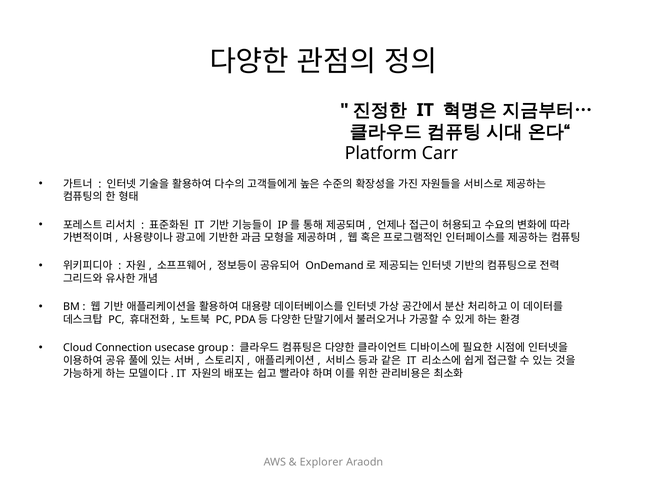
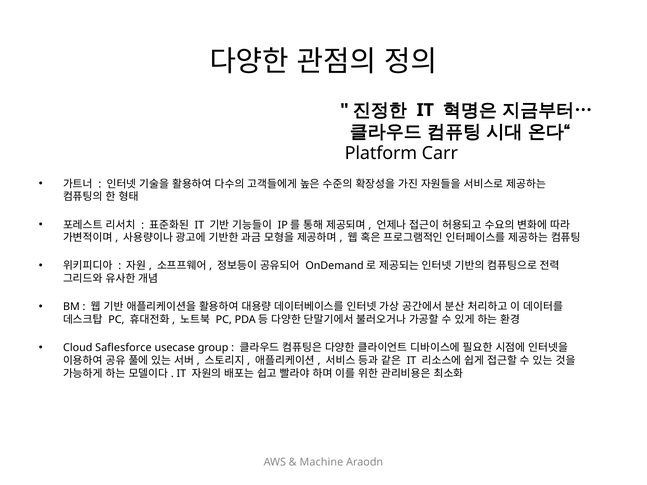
Connection: Connection -> Saflesforce
Explorer: Explorer -> Machine
